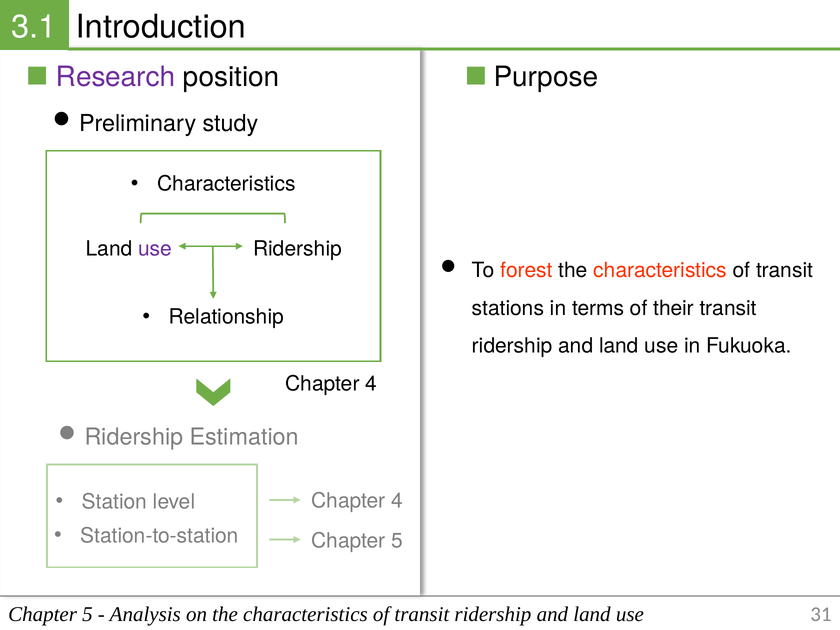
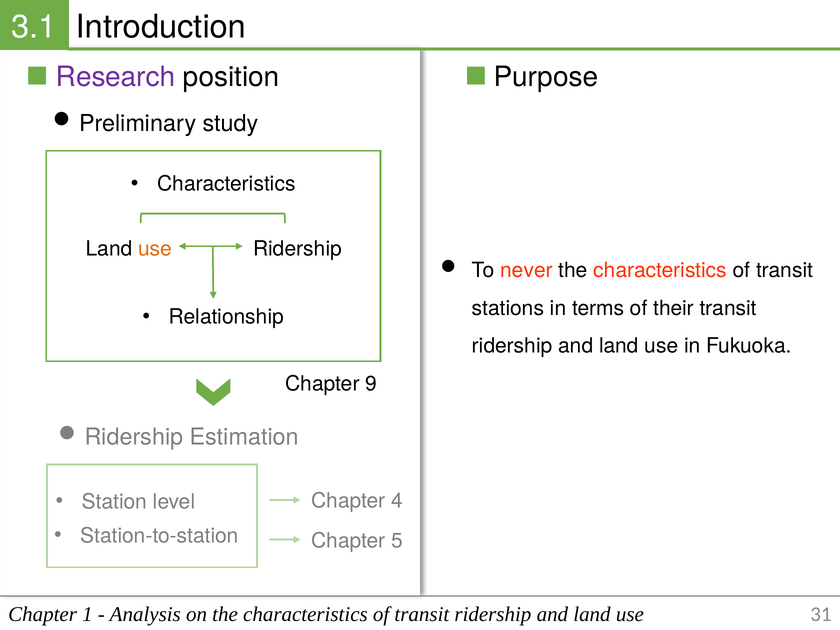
use at (155, 249) colour: purple -> orange
forest: forest -> never
4 at (371, 384): 4 -> 9
5 at (87, 614): 5 -> 1
